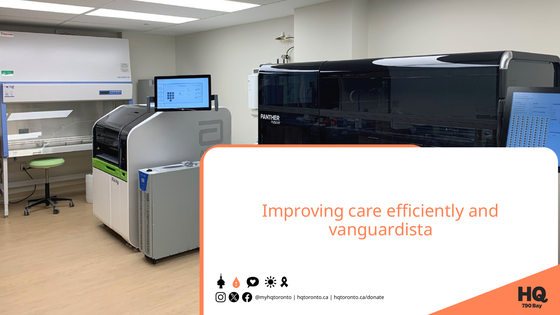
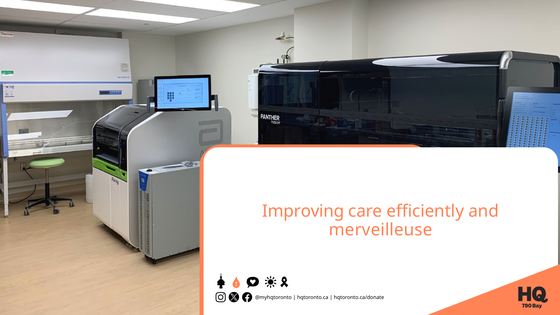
vanguardista: vanguardista -> merveilleuse
